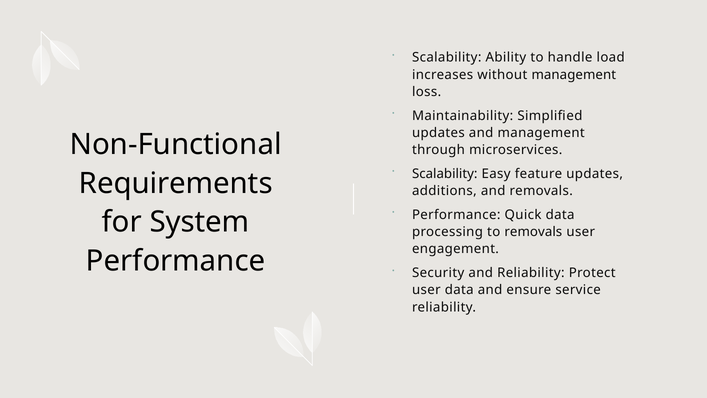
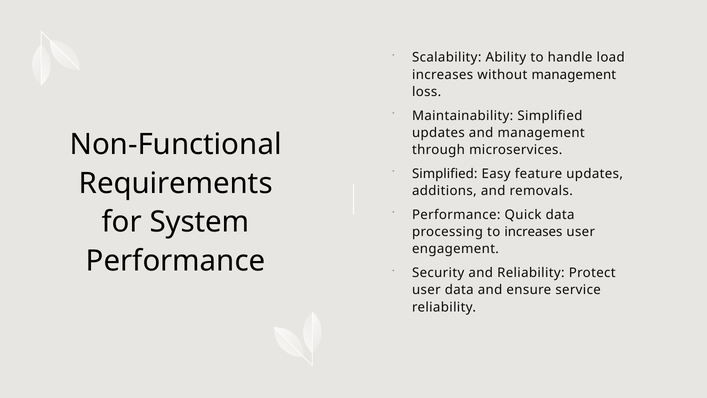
Scalability at (445, 174): Scalability -> Simplified
to removals: removals -> increases
